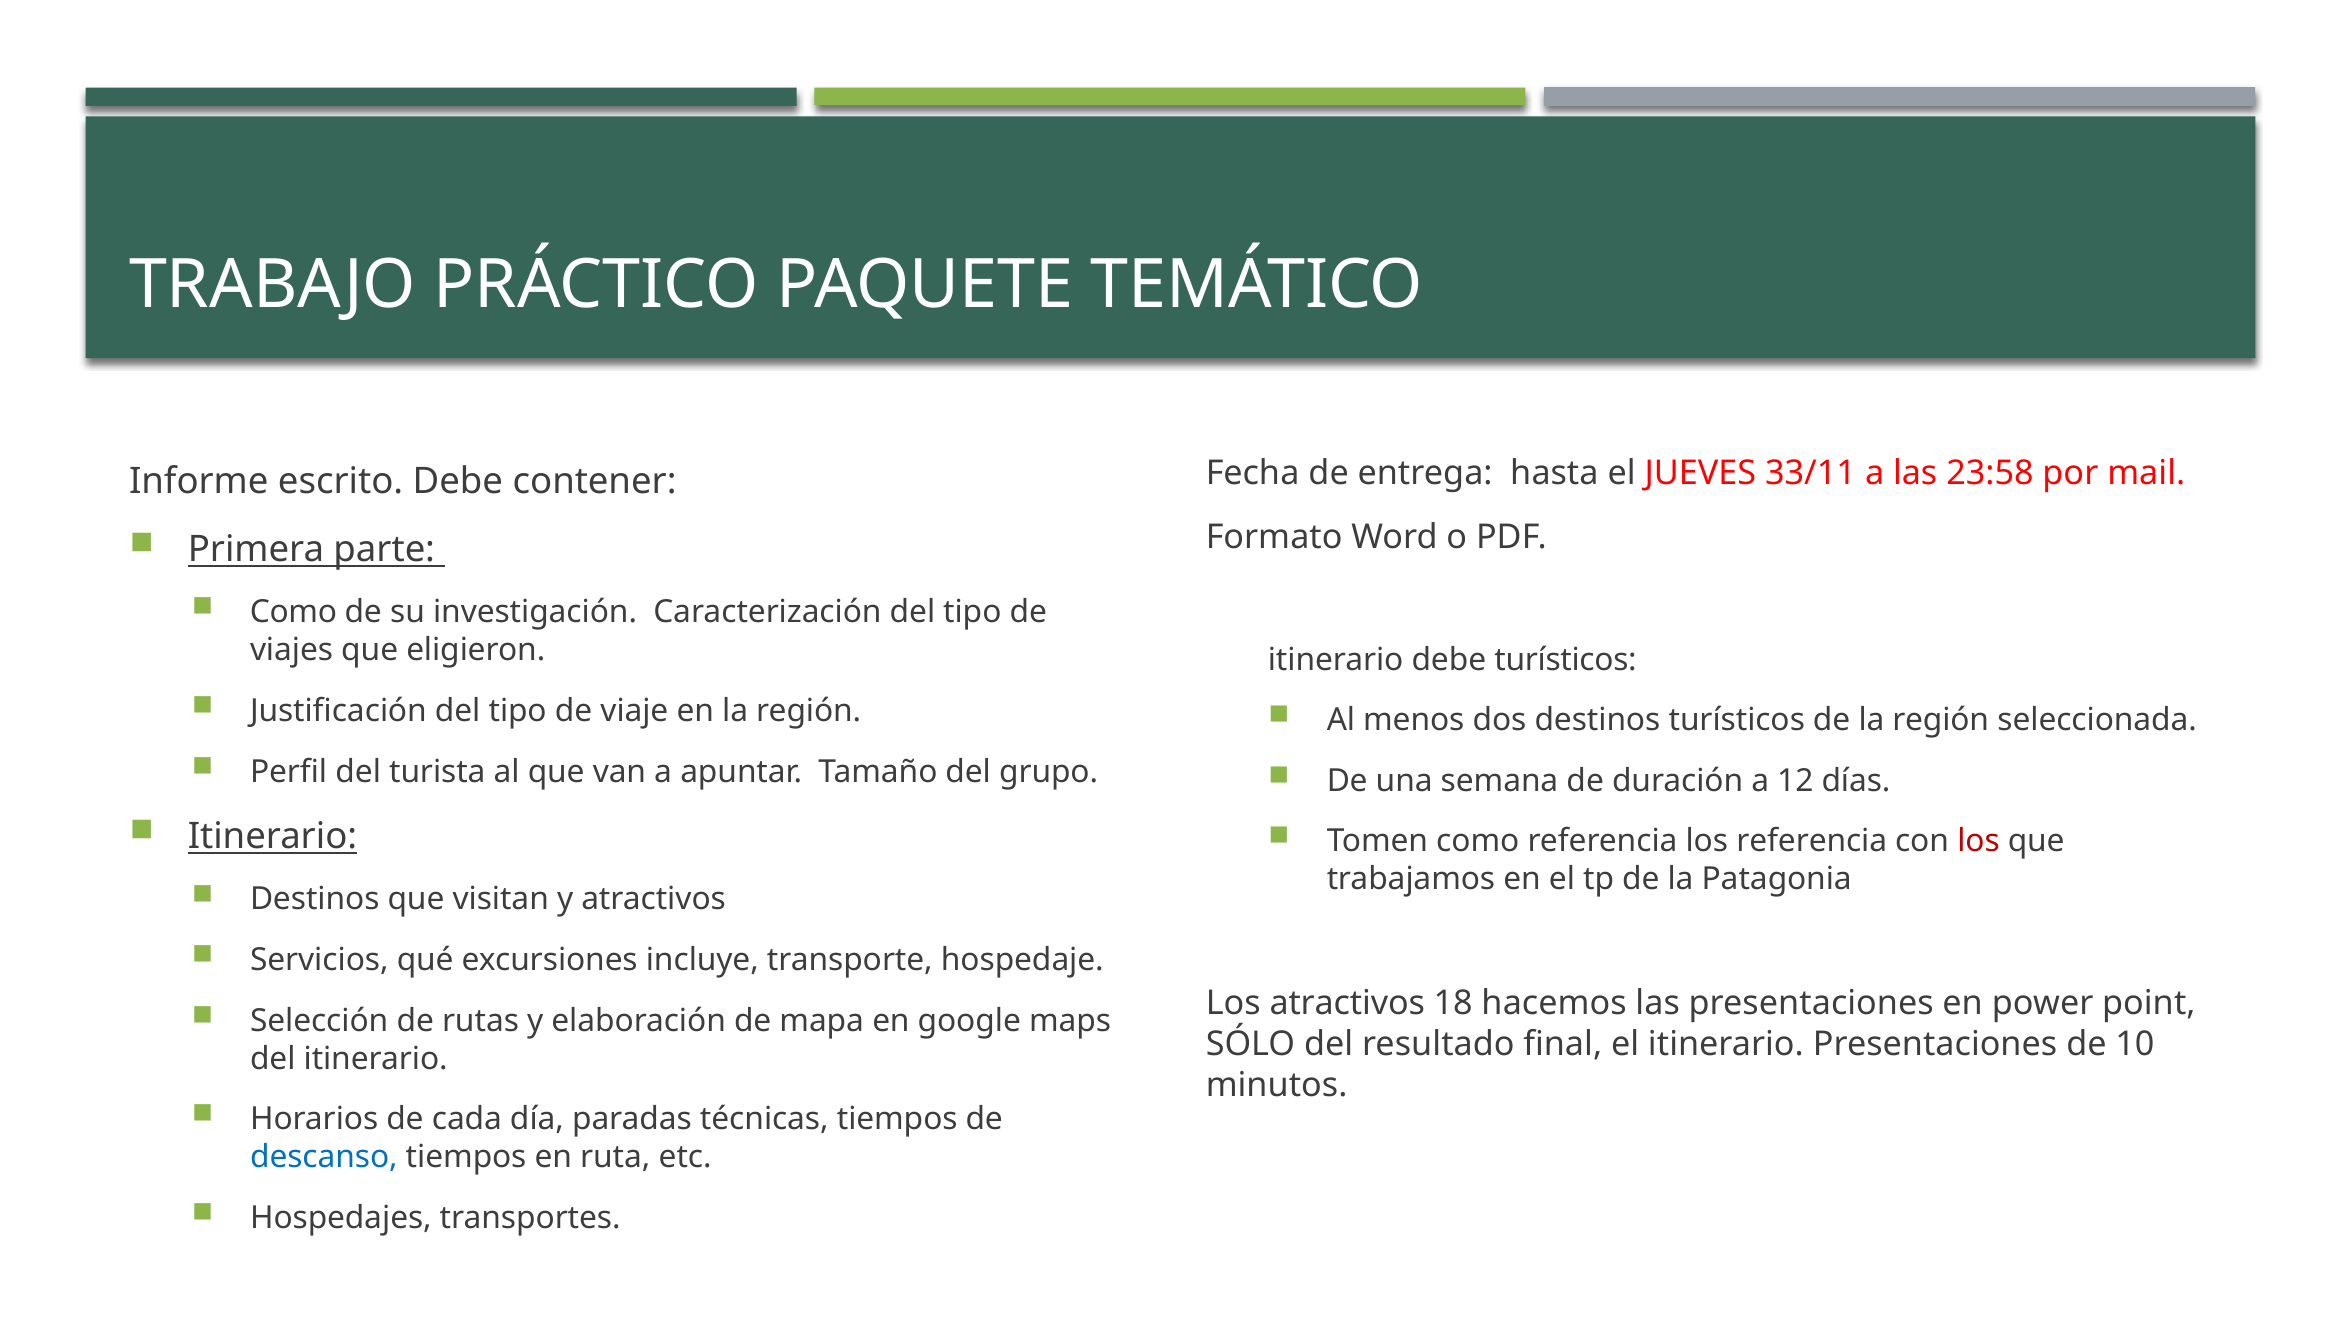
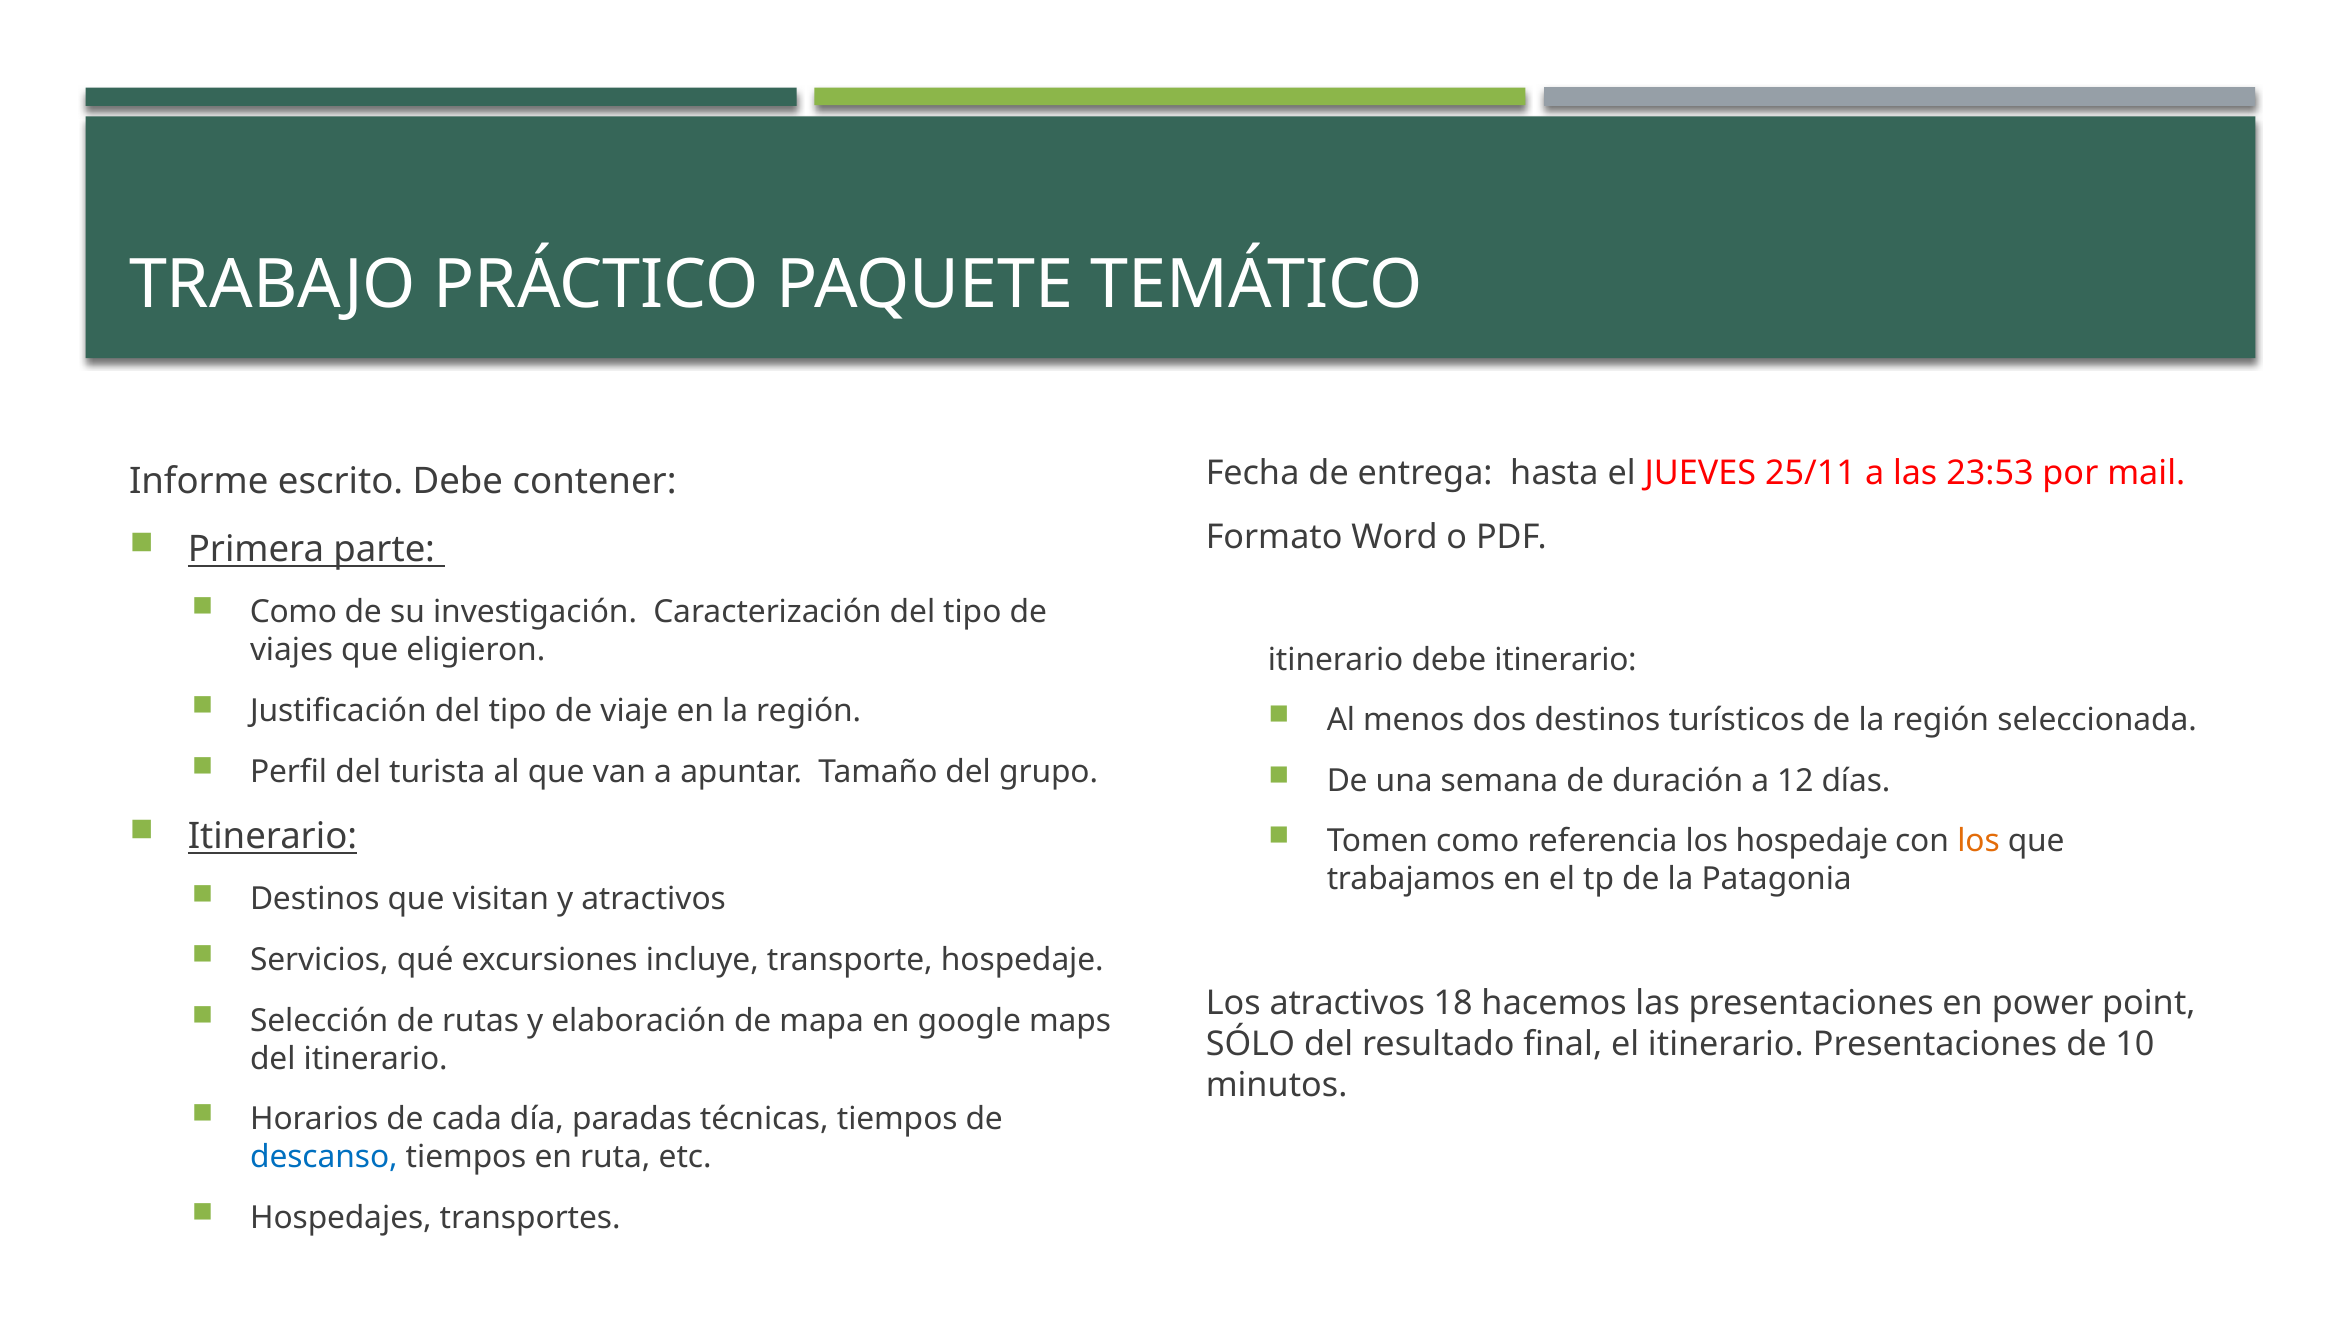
33/11: 33/11 -> 25/11
23:58: 23:58 -> 23:53
debe turísticos: turísticos -> itinerario
los referencia: referencia -> hospedaje
los at (1978, 841) colour: red -> orange
